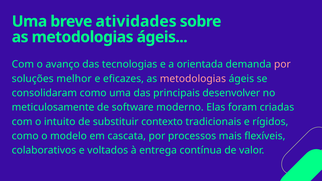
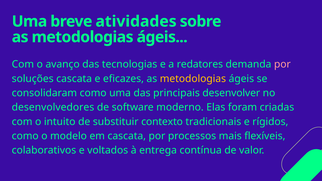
orientada: orientada -> redatores
soluções melhor: melhor -> cascata
metodologias at (193, 79) colour: pink -> yellow
meticulosamente: meticulosamente -> desenvolvedores
